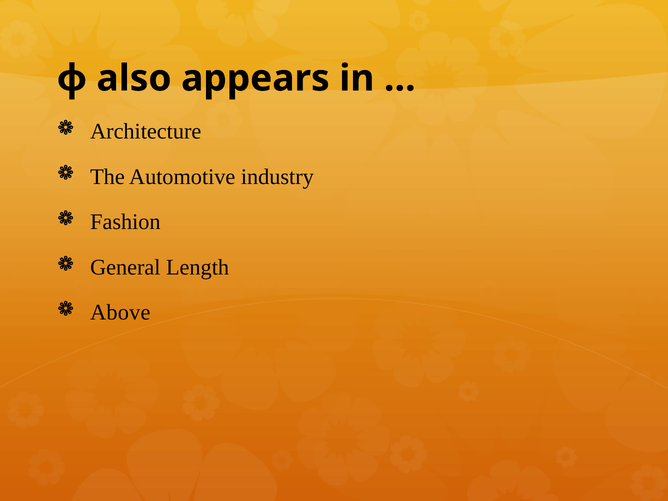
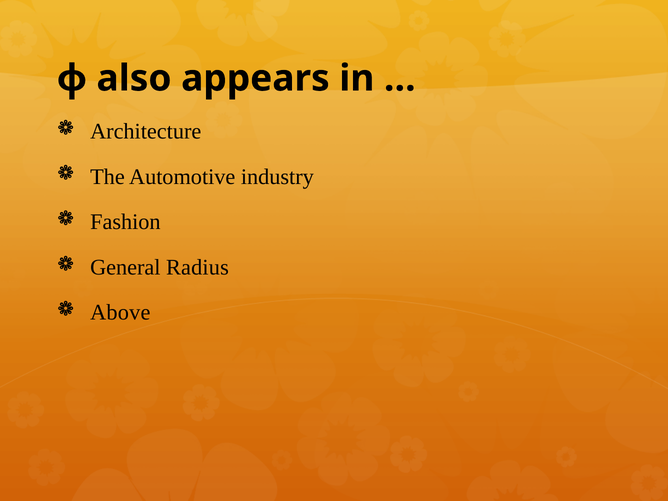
Length: Length -> Radius
